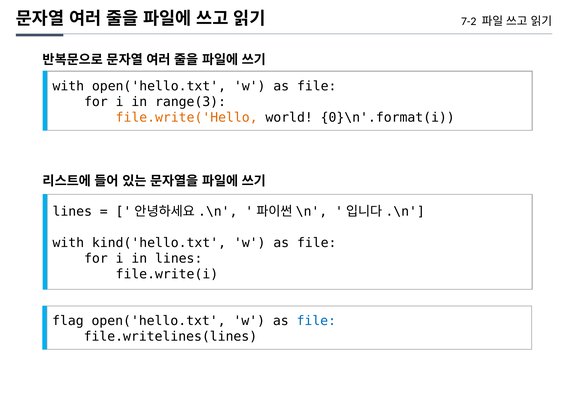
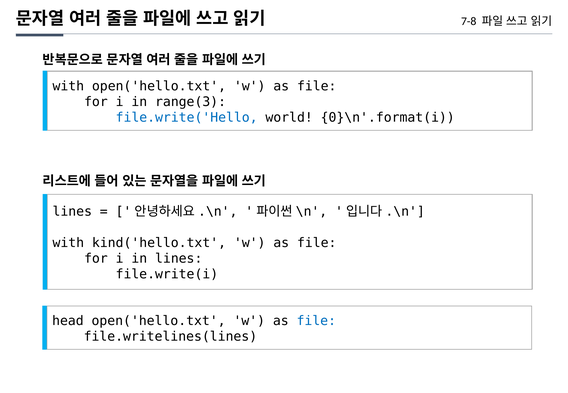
7-2: 7-2 -> 7-8
file.write('Hello colour: orange -> blue
flag: flag -> head
